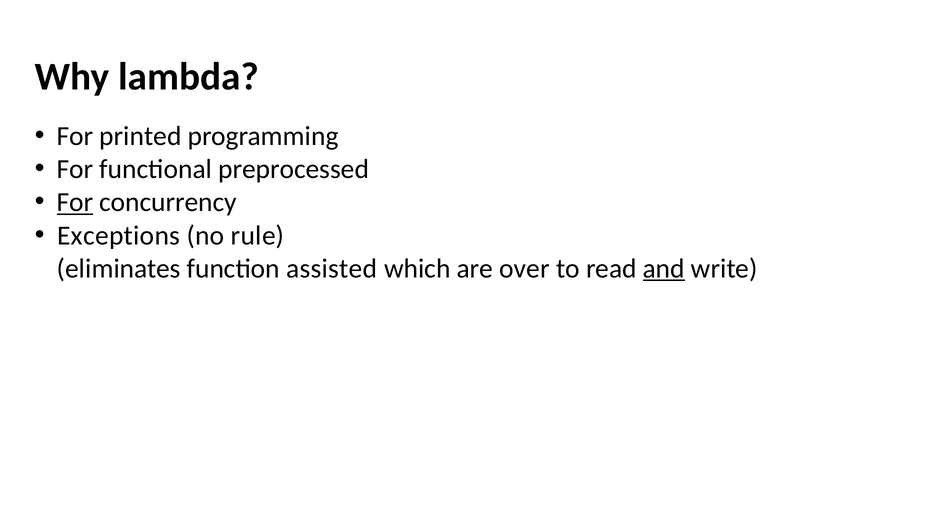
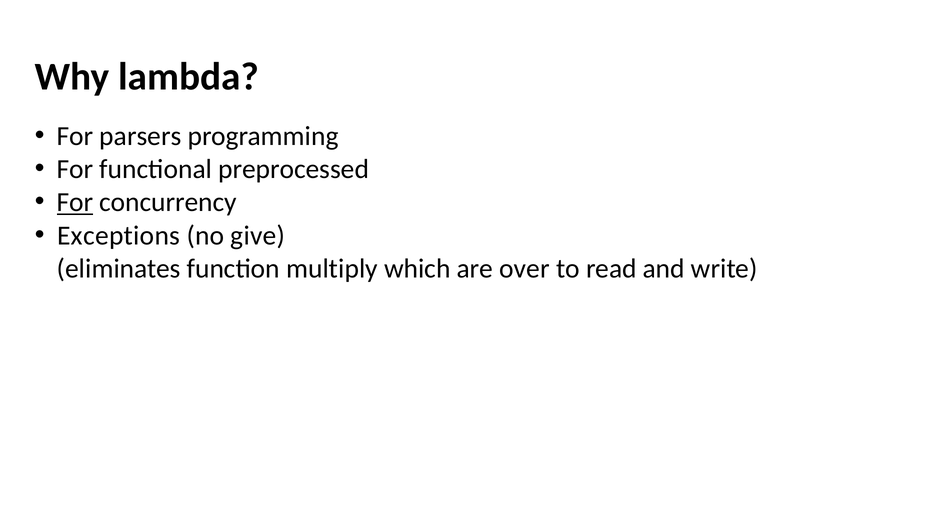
printed: printed -> parsers
rule: rule -> give
assisted: assisted -> multiply
and underline: present -> none
